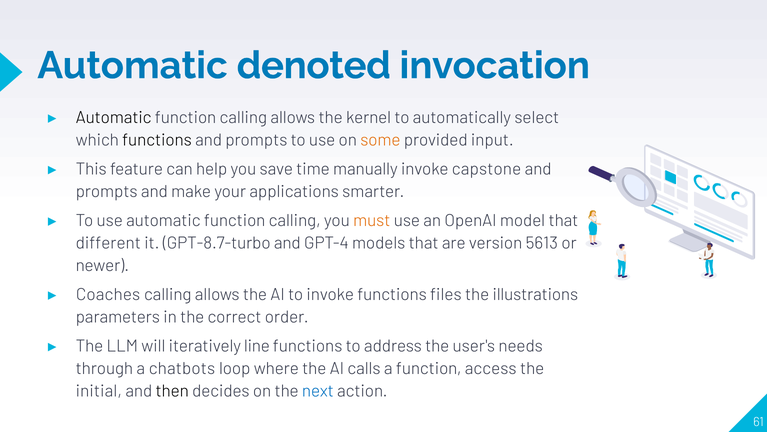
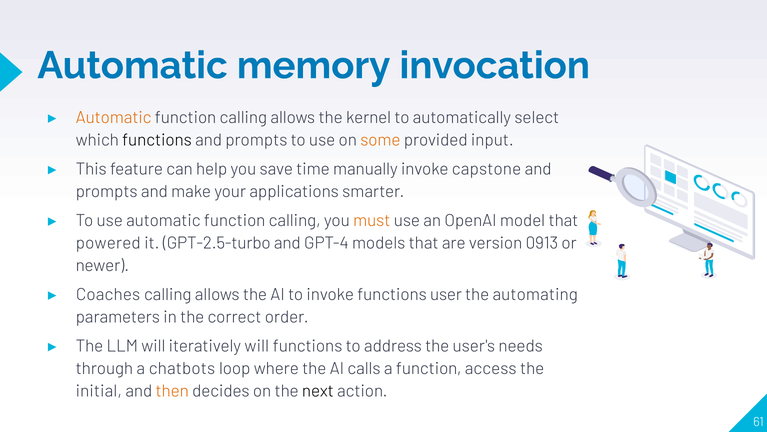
denoted: denoted -> memory
Automatic at (114, 118) colour: black -> orange
different: different -> powered
GPT-8.7-turbo: GPT-8.7-turbo -> GPT-2.5-turbo
5613: 5613 -> 0913
files: files -> user
illustrations: illustrations -> automating
iteratively line: line -> will
then colour: black -> orange
next colour: blue -> black
